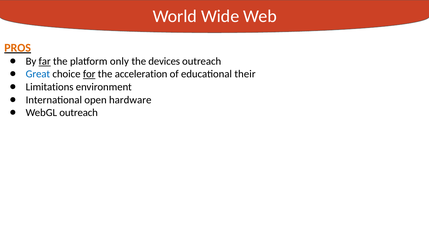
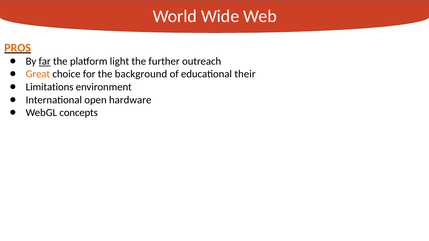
only: only -> light
devices: devices -> further
Great colour: blue -> orange
for underline: present -> none
acceleration: acceleration -> background
WebGL outreach: outreach -> concepts
